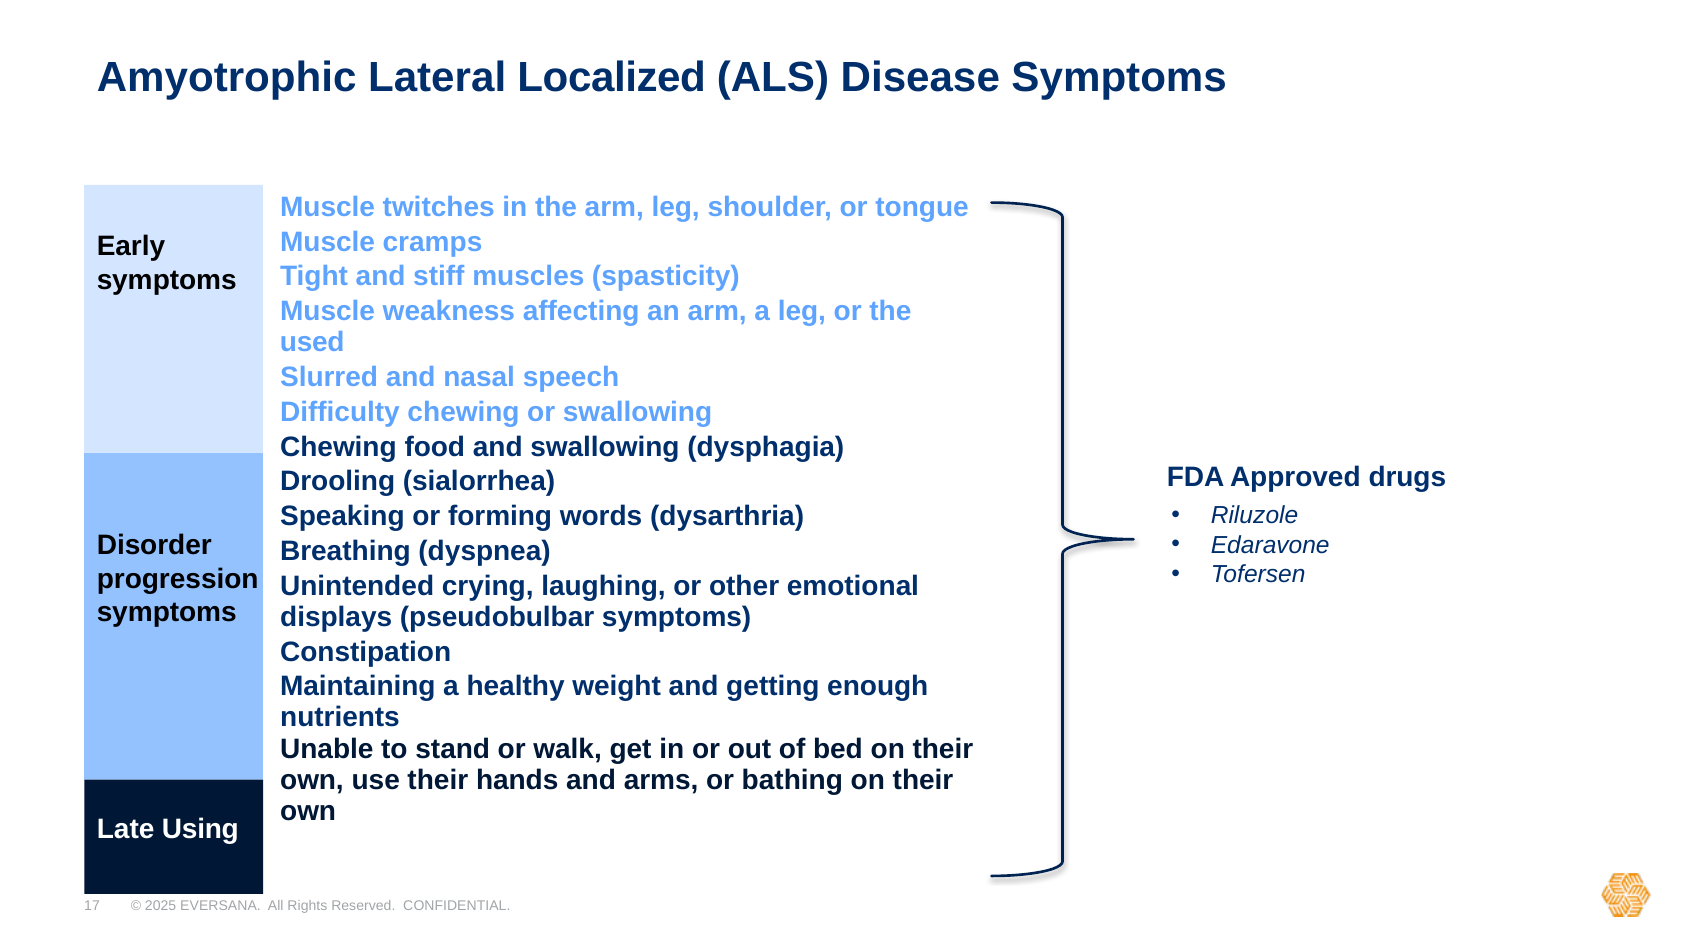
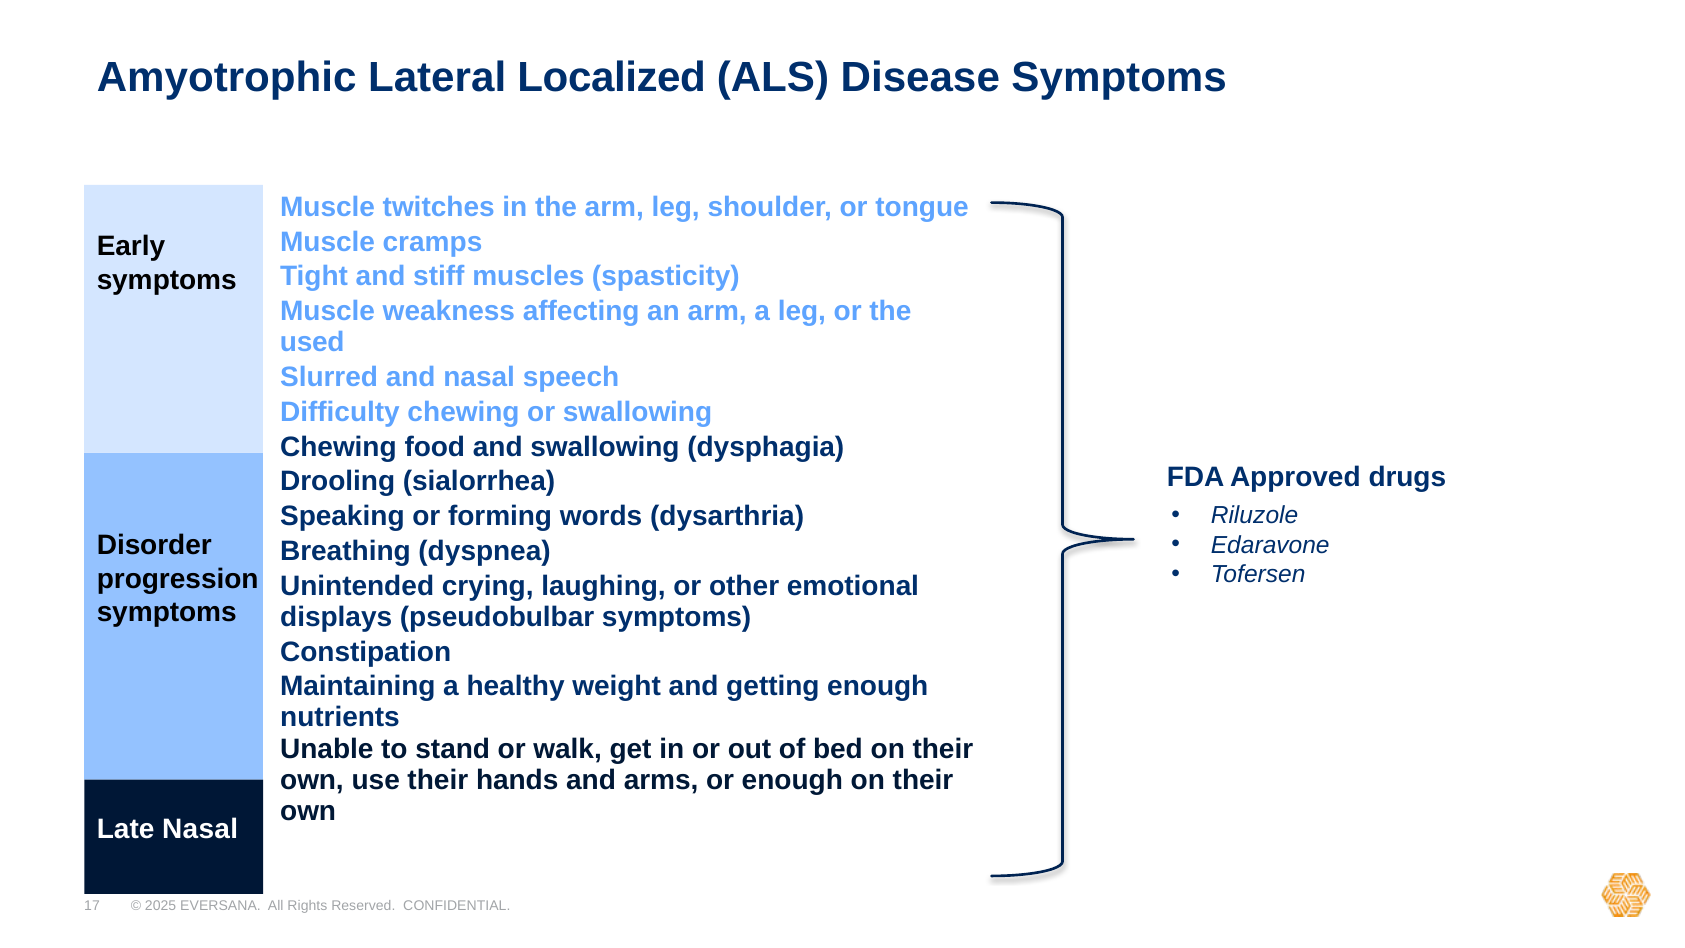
or bathing: bathing -> enough
Late Using: Using -> Nasal
